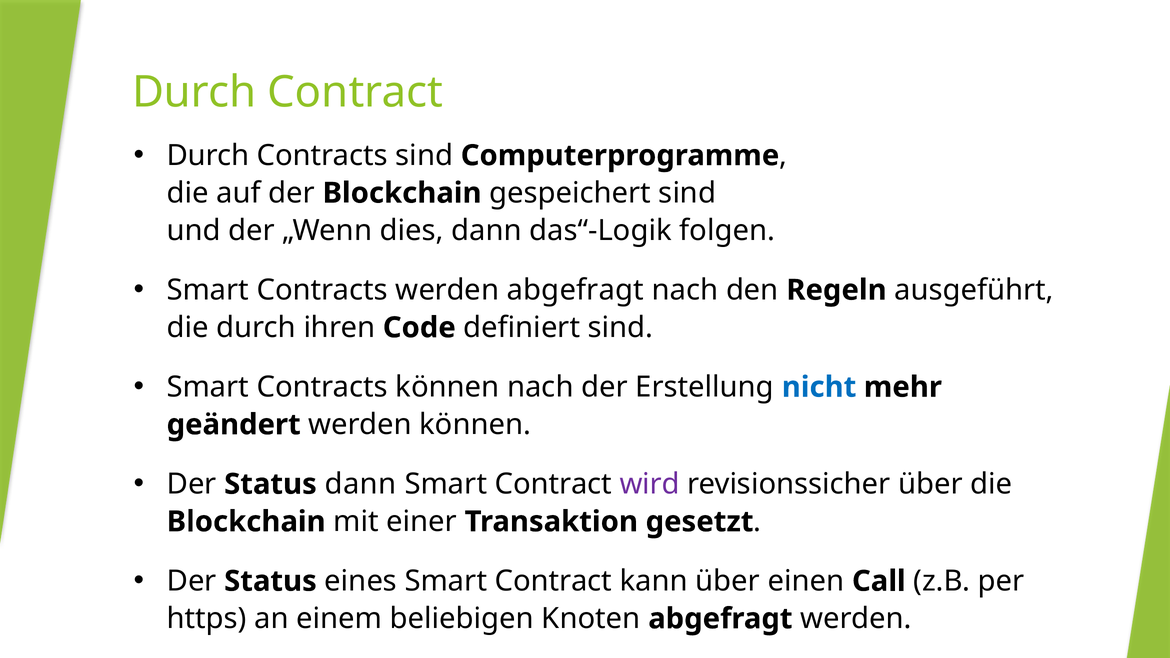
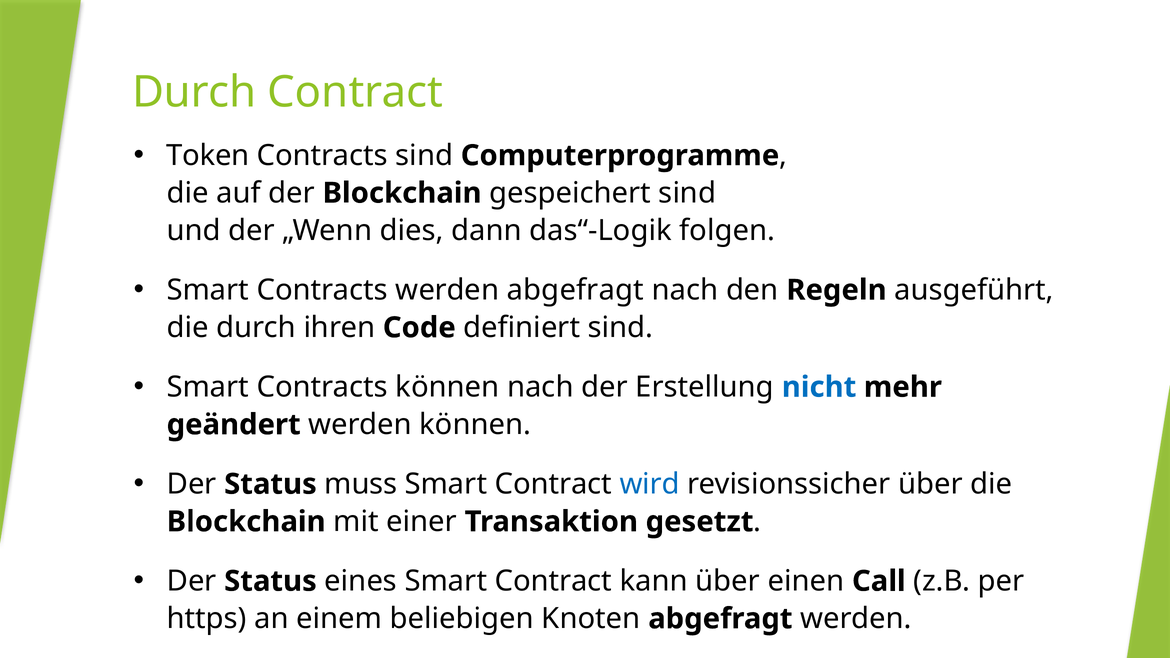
Durch at (208, 156): Durch -> Token
Status dann: dann -> muss
wird colour: purple -> blue
